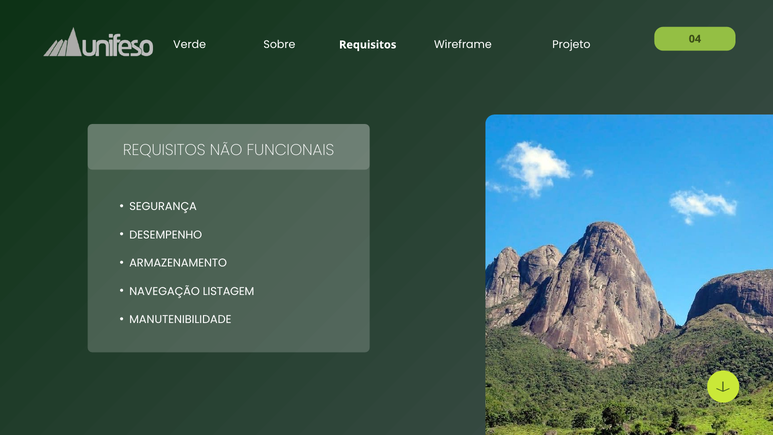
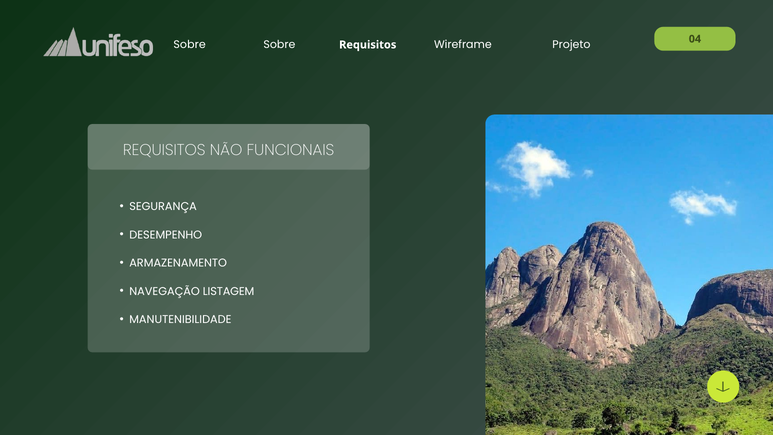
Verde at (190, 45): Verde -> Sobre
